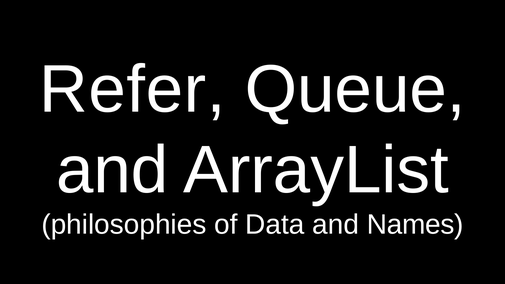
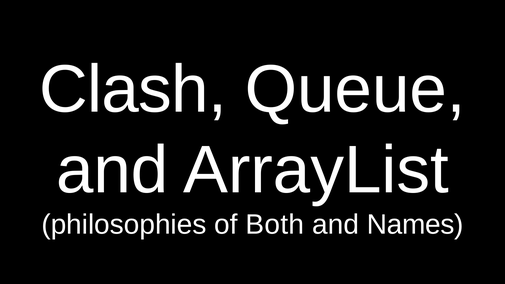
Refer: Refer -> Clash
Data: Data -> Both
